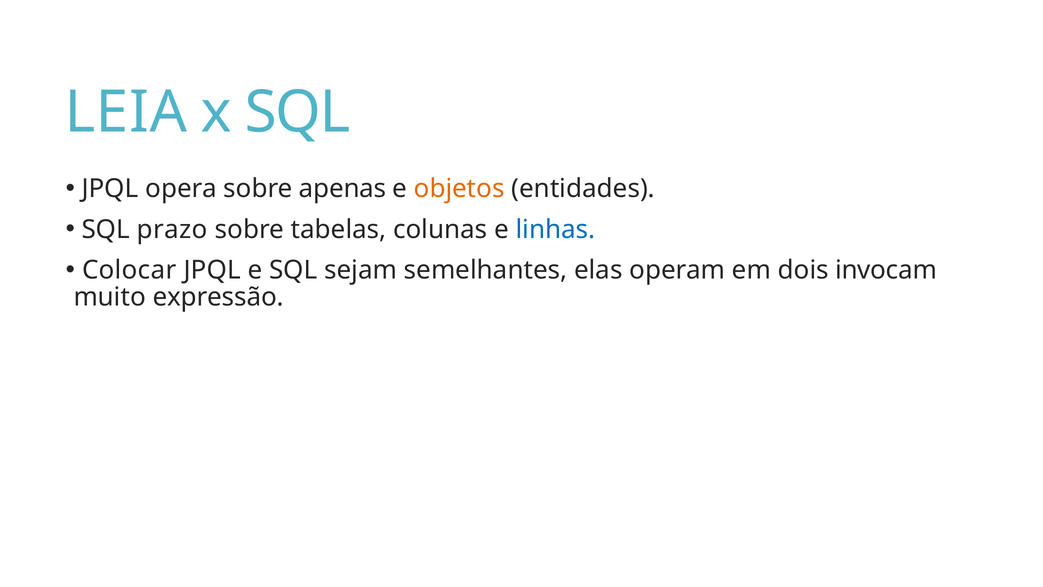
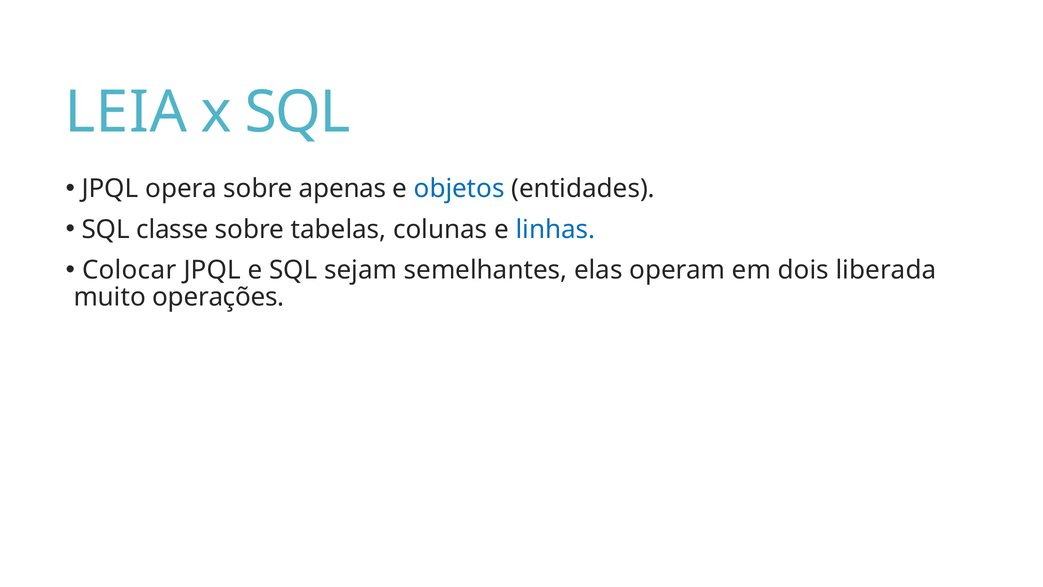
objetos colour: orange -> blue
prazo: prazo -> classe
invocam: invocam -> liberada
expressão: expressão -> operações
